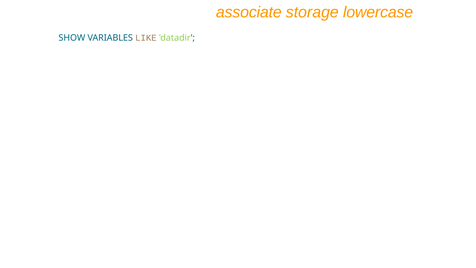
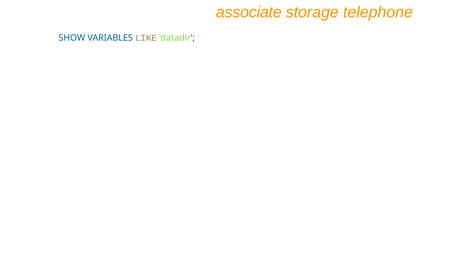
lowercase: lowercase -> telephone
